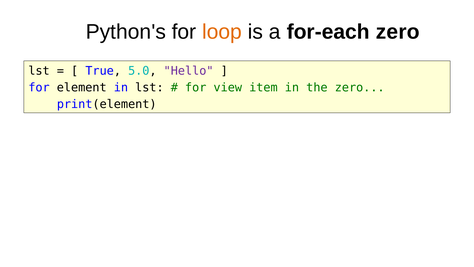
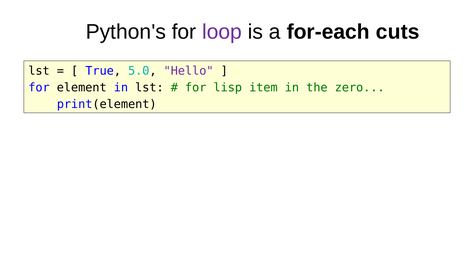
loop colour: orange -> purple
for-each zero: zero -> cuts
view: view -> lisp
